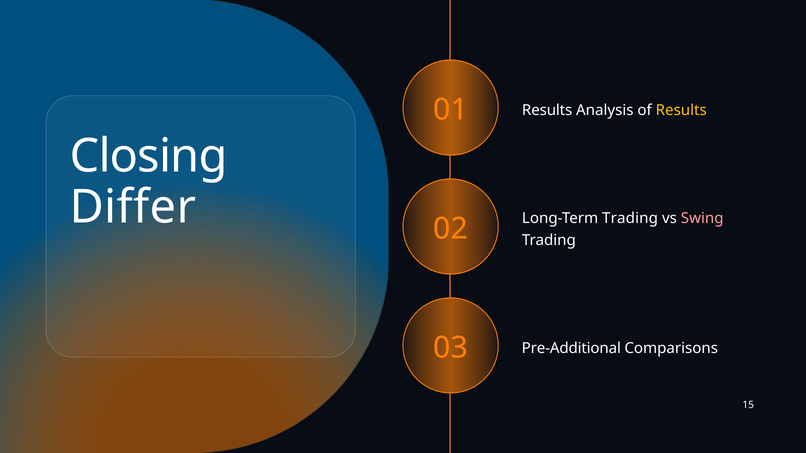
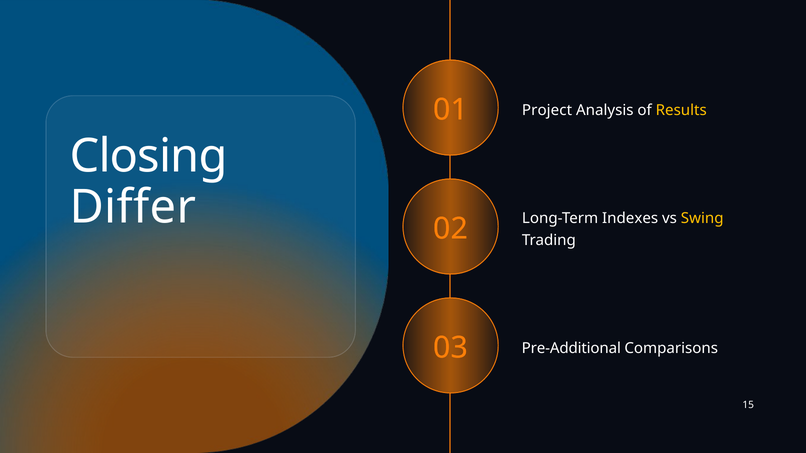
Results at (547, 111): Results -> Project
Long-Term Trading: Trading -> Indexes
Swing colour: pink -> yellow
